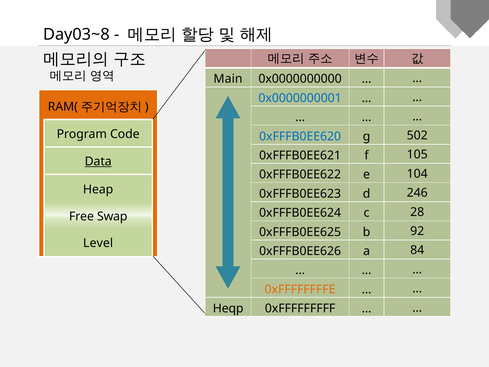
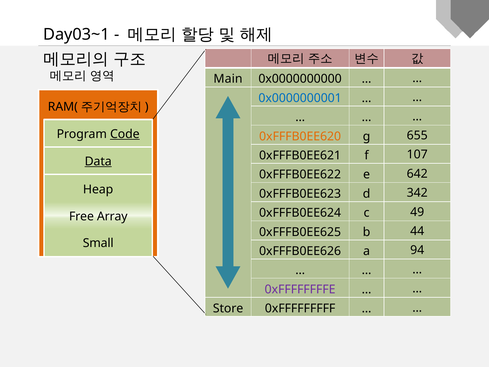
Day03~8: Day03~8 -> Day03~1
Code underline: none -> present
0xFFFB0EE620 colour: blue -> orange
502: 502 -> 655
105: 105 -> 107
104: 104 -> 642
246: 246 -> 342
28: 28 -> 49
Swap: Swap -> Array
92: 92 -> 44
Level: Level -> Small
84: 84 -> 94
0xFFFFFFFFE colour: orange -> purple
Heqp: Heqp -> Store
